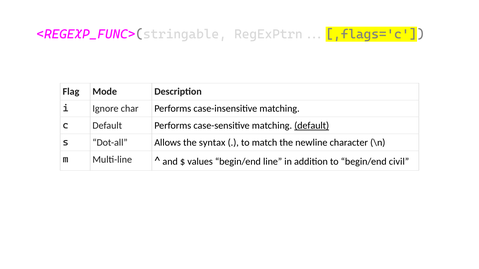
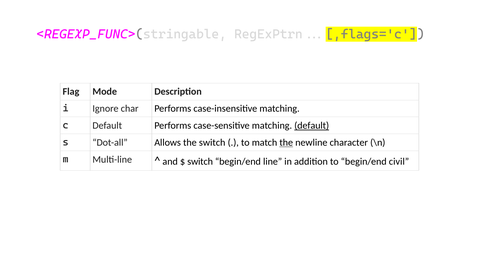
the syntax: syntax -> switch
the at (286, 143) underline: none -> present
values at (200, 162): values -> switch
